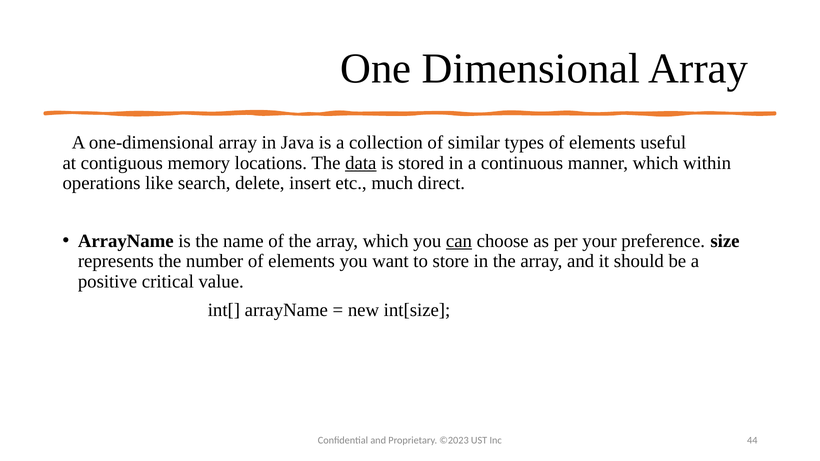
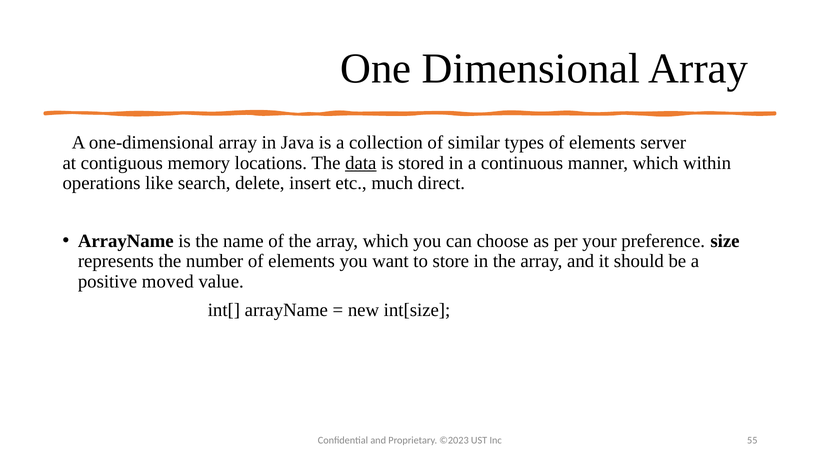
useful: useful -> server
can underline: present -> none
critical: critical -> moved
44: 44 -> 55
